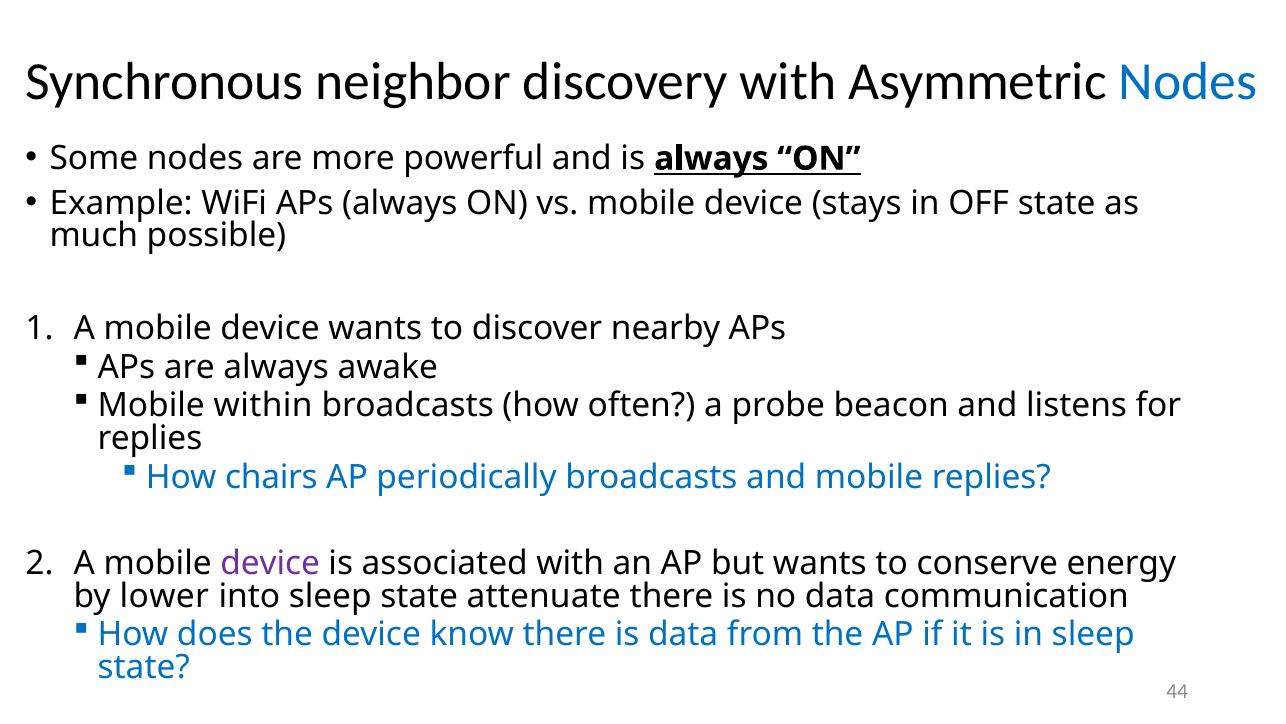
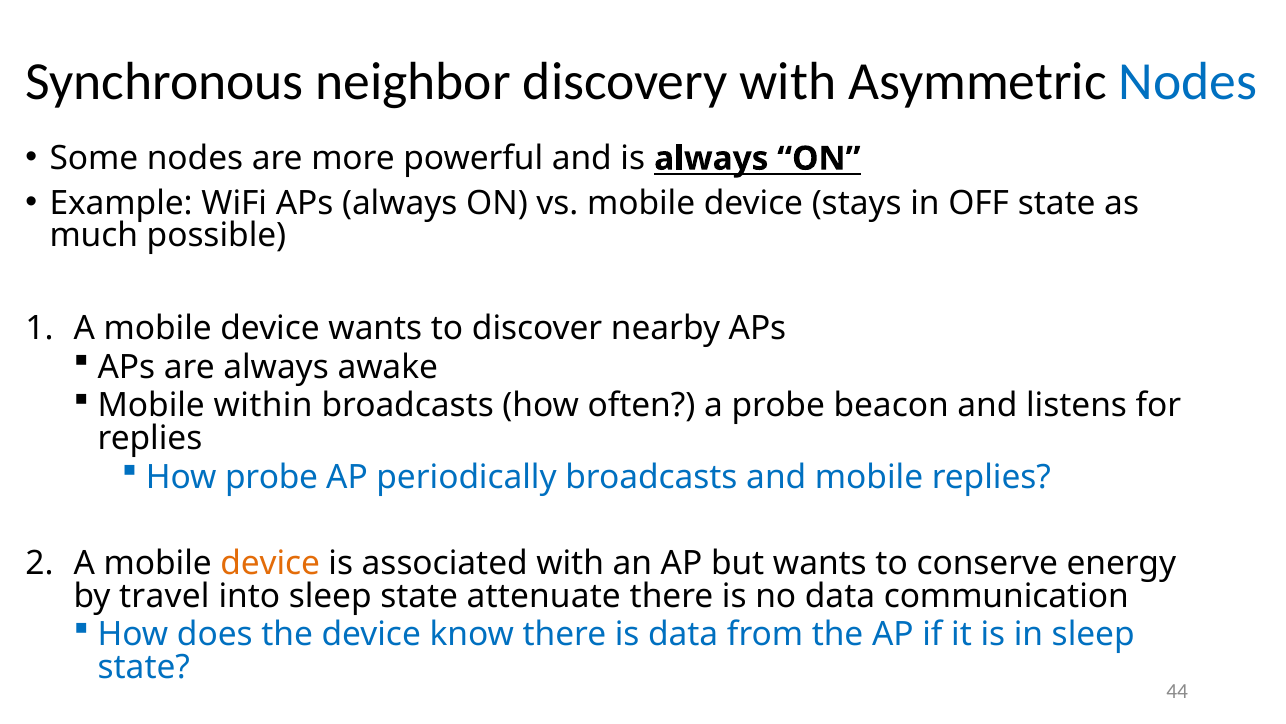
How chairs: chairs -> probe
device at (270, 563) colour: purple -> orange
lower: lower -> travel
